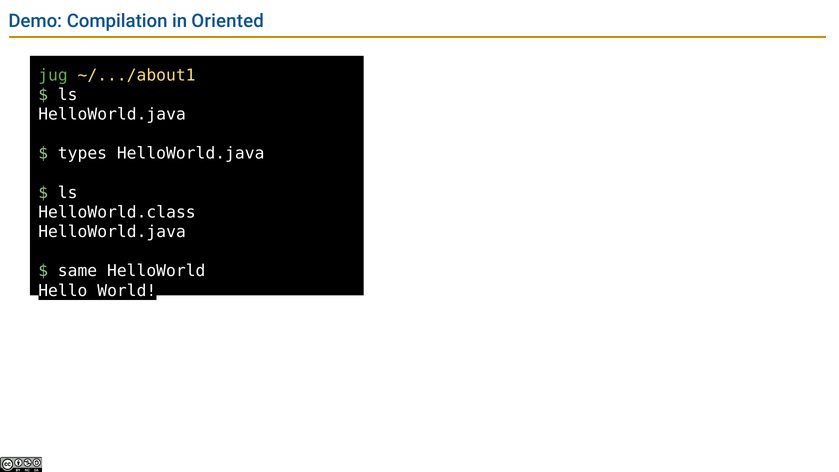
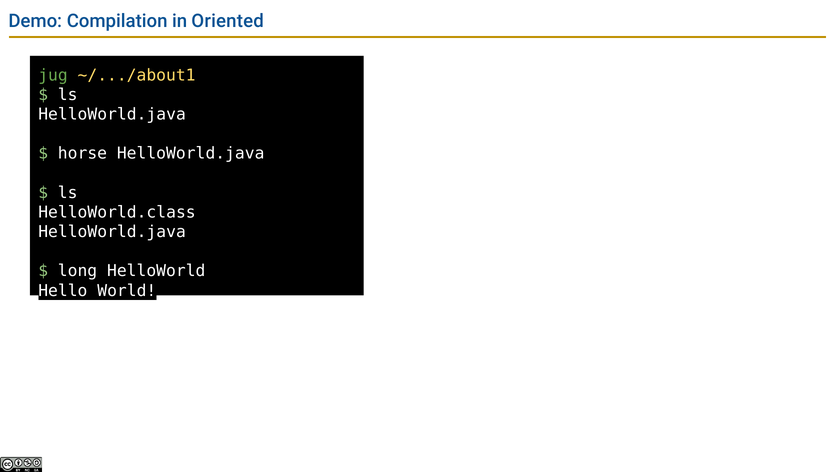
types: types -> horse
same: same -> long
